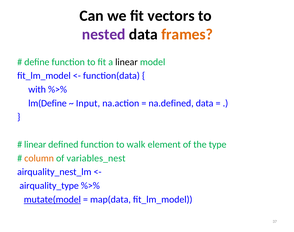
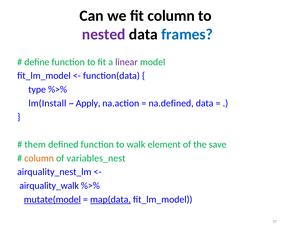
fit vectors: vectors -> column
frames colour: orange -> blue
linear at (127, 62) colour: black -> purple
with: with -> type
lm(Define: lm(Define -> lm(Install
Input: Input -> Apply
linear at (35, 144): linear -> them
type: type -> save
airquality_type: airquality_type -> airquality_walk
map(data underline: none -> present
